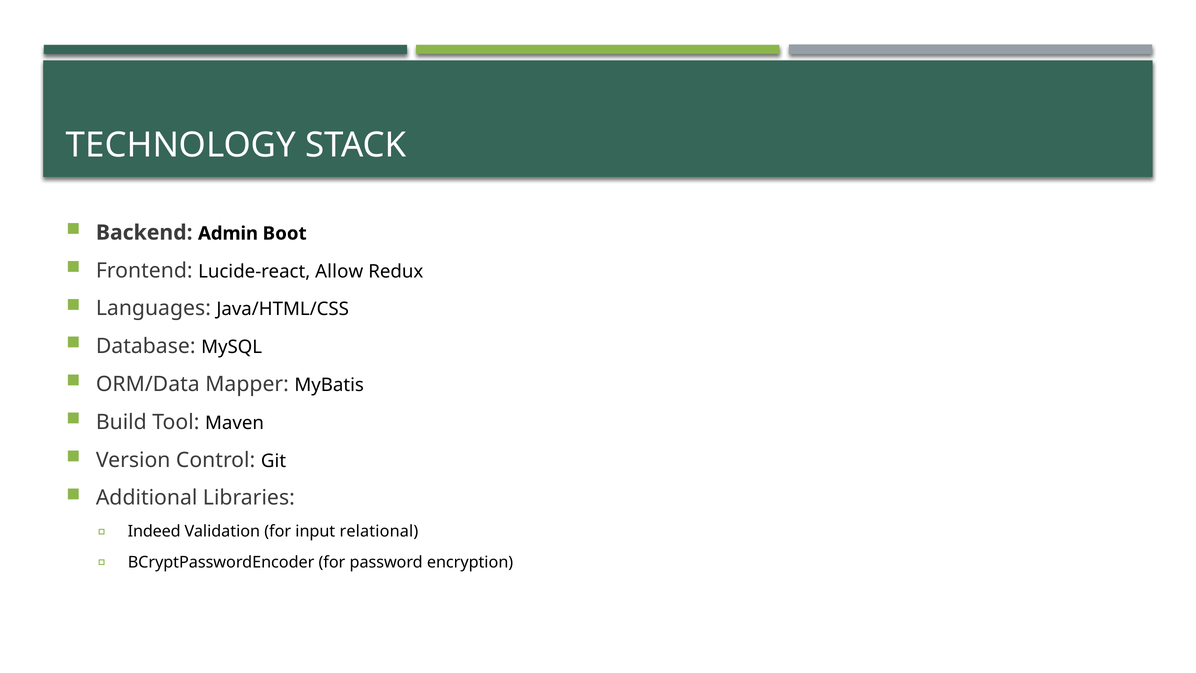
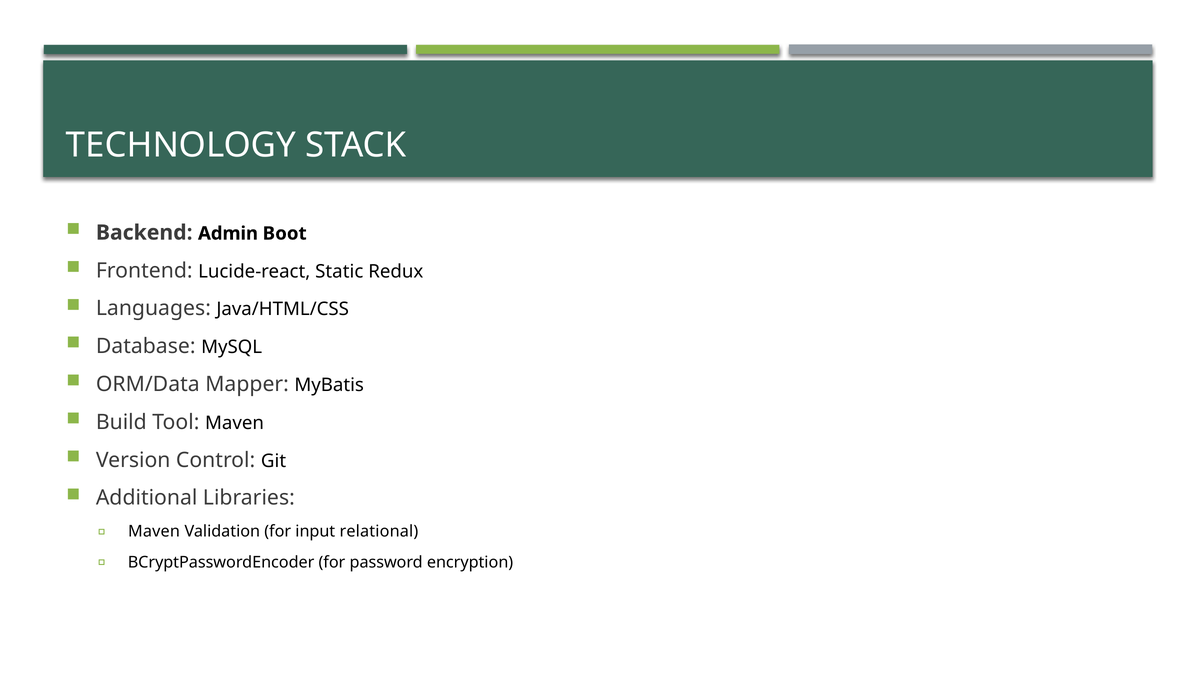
Allow: Allow -> Static
Indeed at (154, 531): Indeed -> Maven
